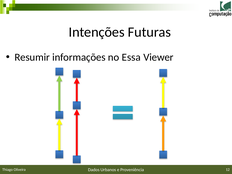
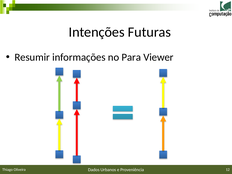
Essa: Essa -> Para
